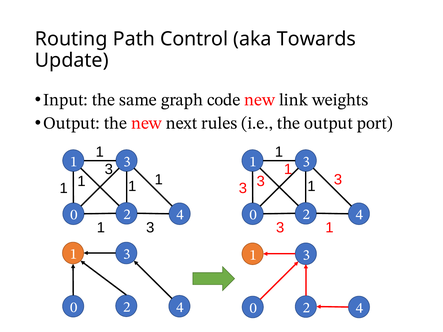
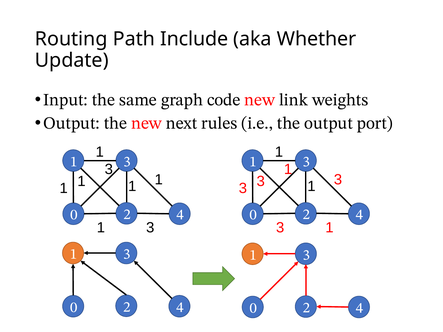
Control: Control -> Include
Towards: Towards -> Whether
